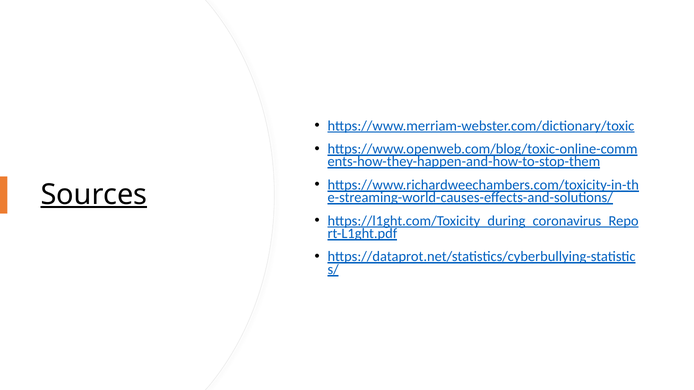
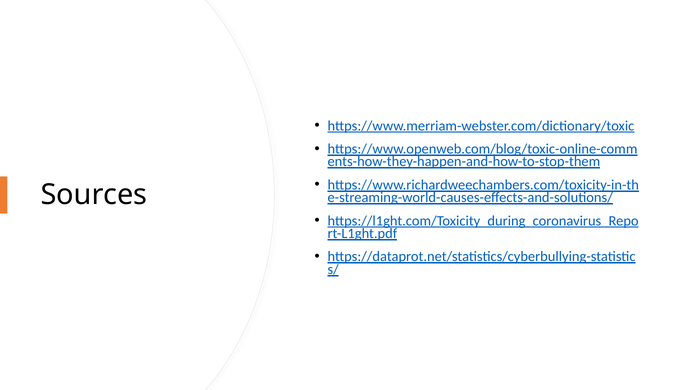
Sources underline: present -> none
